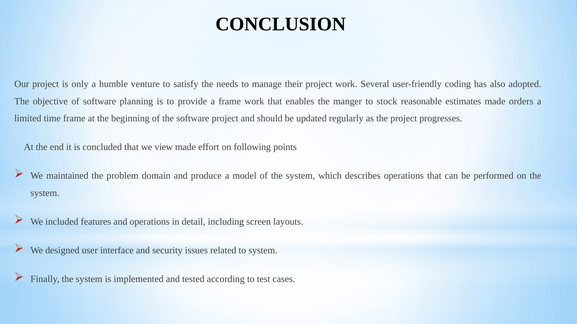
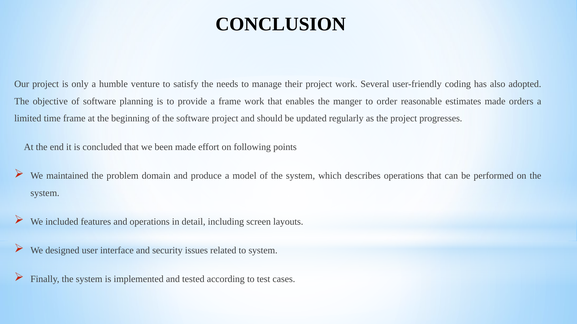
stock: stock -> order
view: view -> been
